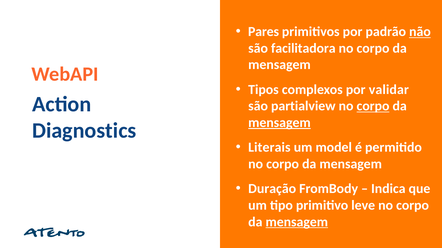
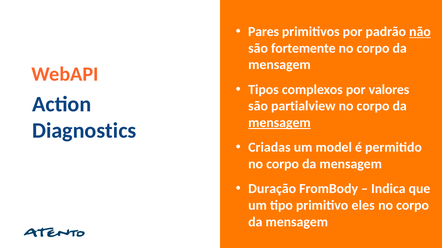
facilitadora: facilitadora -> fortemente
validar: validar -> valores
corpo at (373, 106) underline: present -> none
Literais: Literais -> Criadas
leve: leve -> eles
mensagem at (297, 222) underline: present -> none
